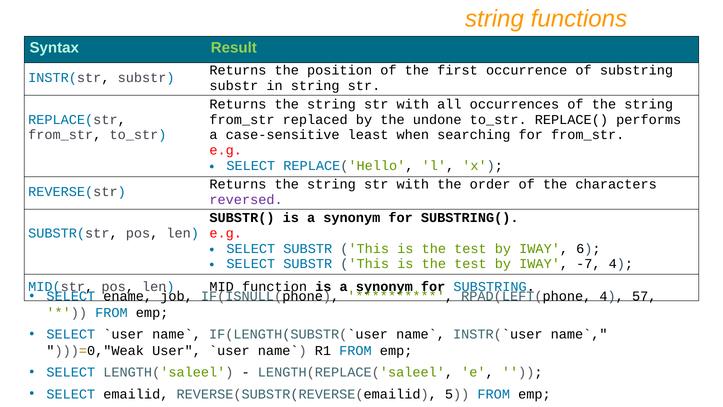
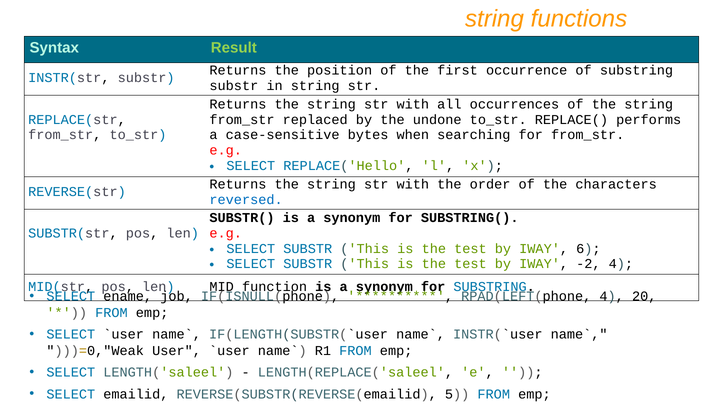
least: least -> bytes
reversed colour: purple -> blue
-7: -7 -> -2
57: 57 -> 20
